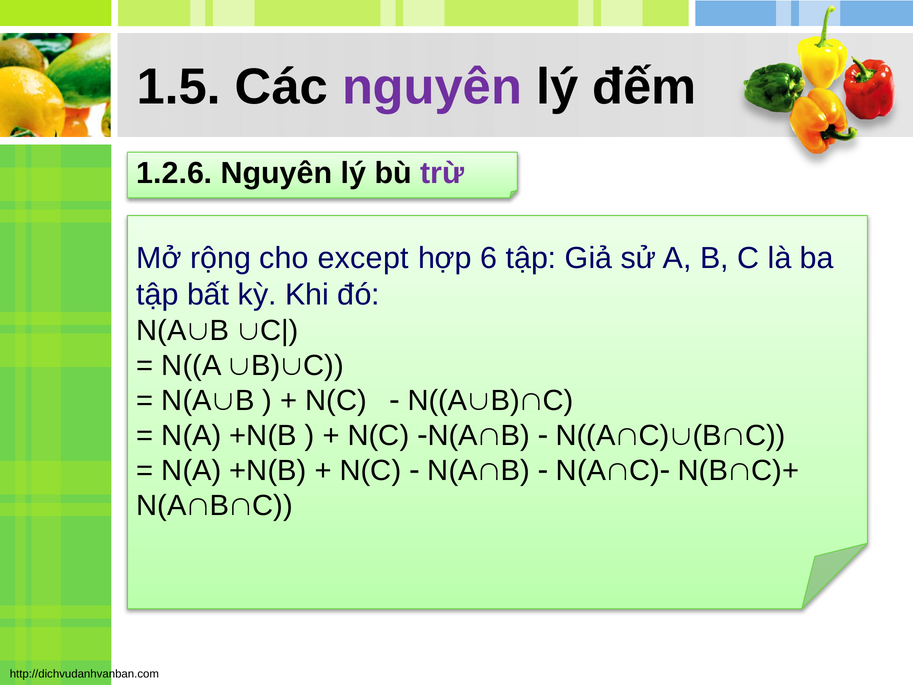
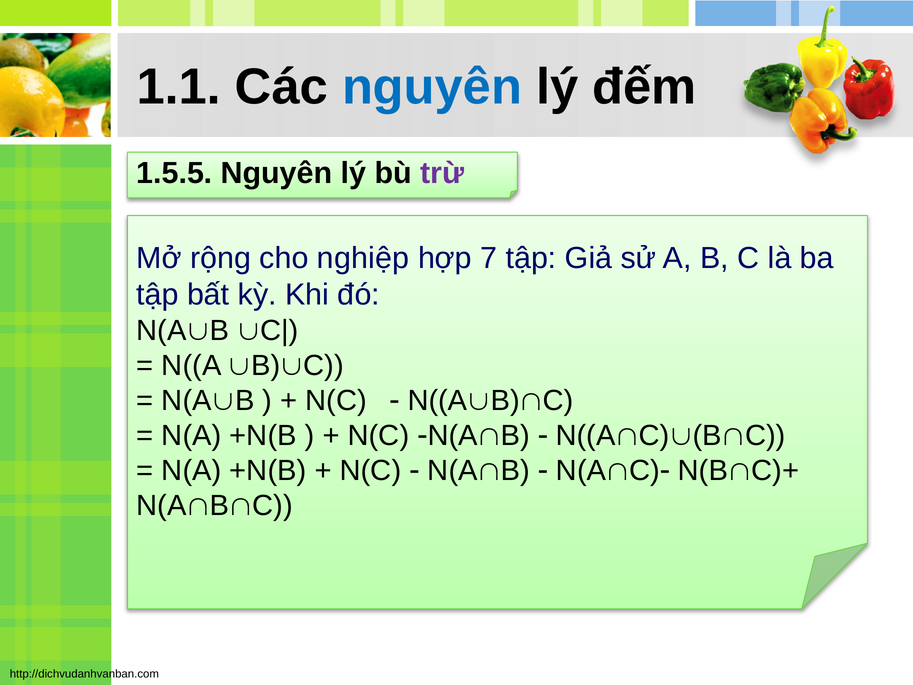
1.5: 1.5 -> 1.1
nguyên at (432, 87) colour: purple -> blue
1.2.6: 1.2.6 -> 1.5.5
except: except -> nghiệp
6: 6 -> 7
